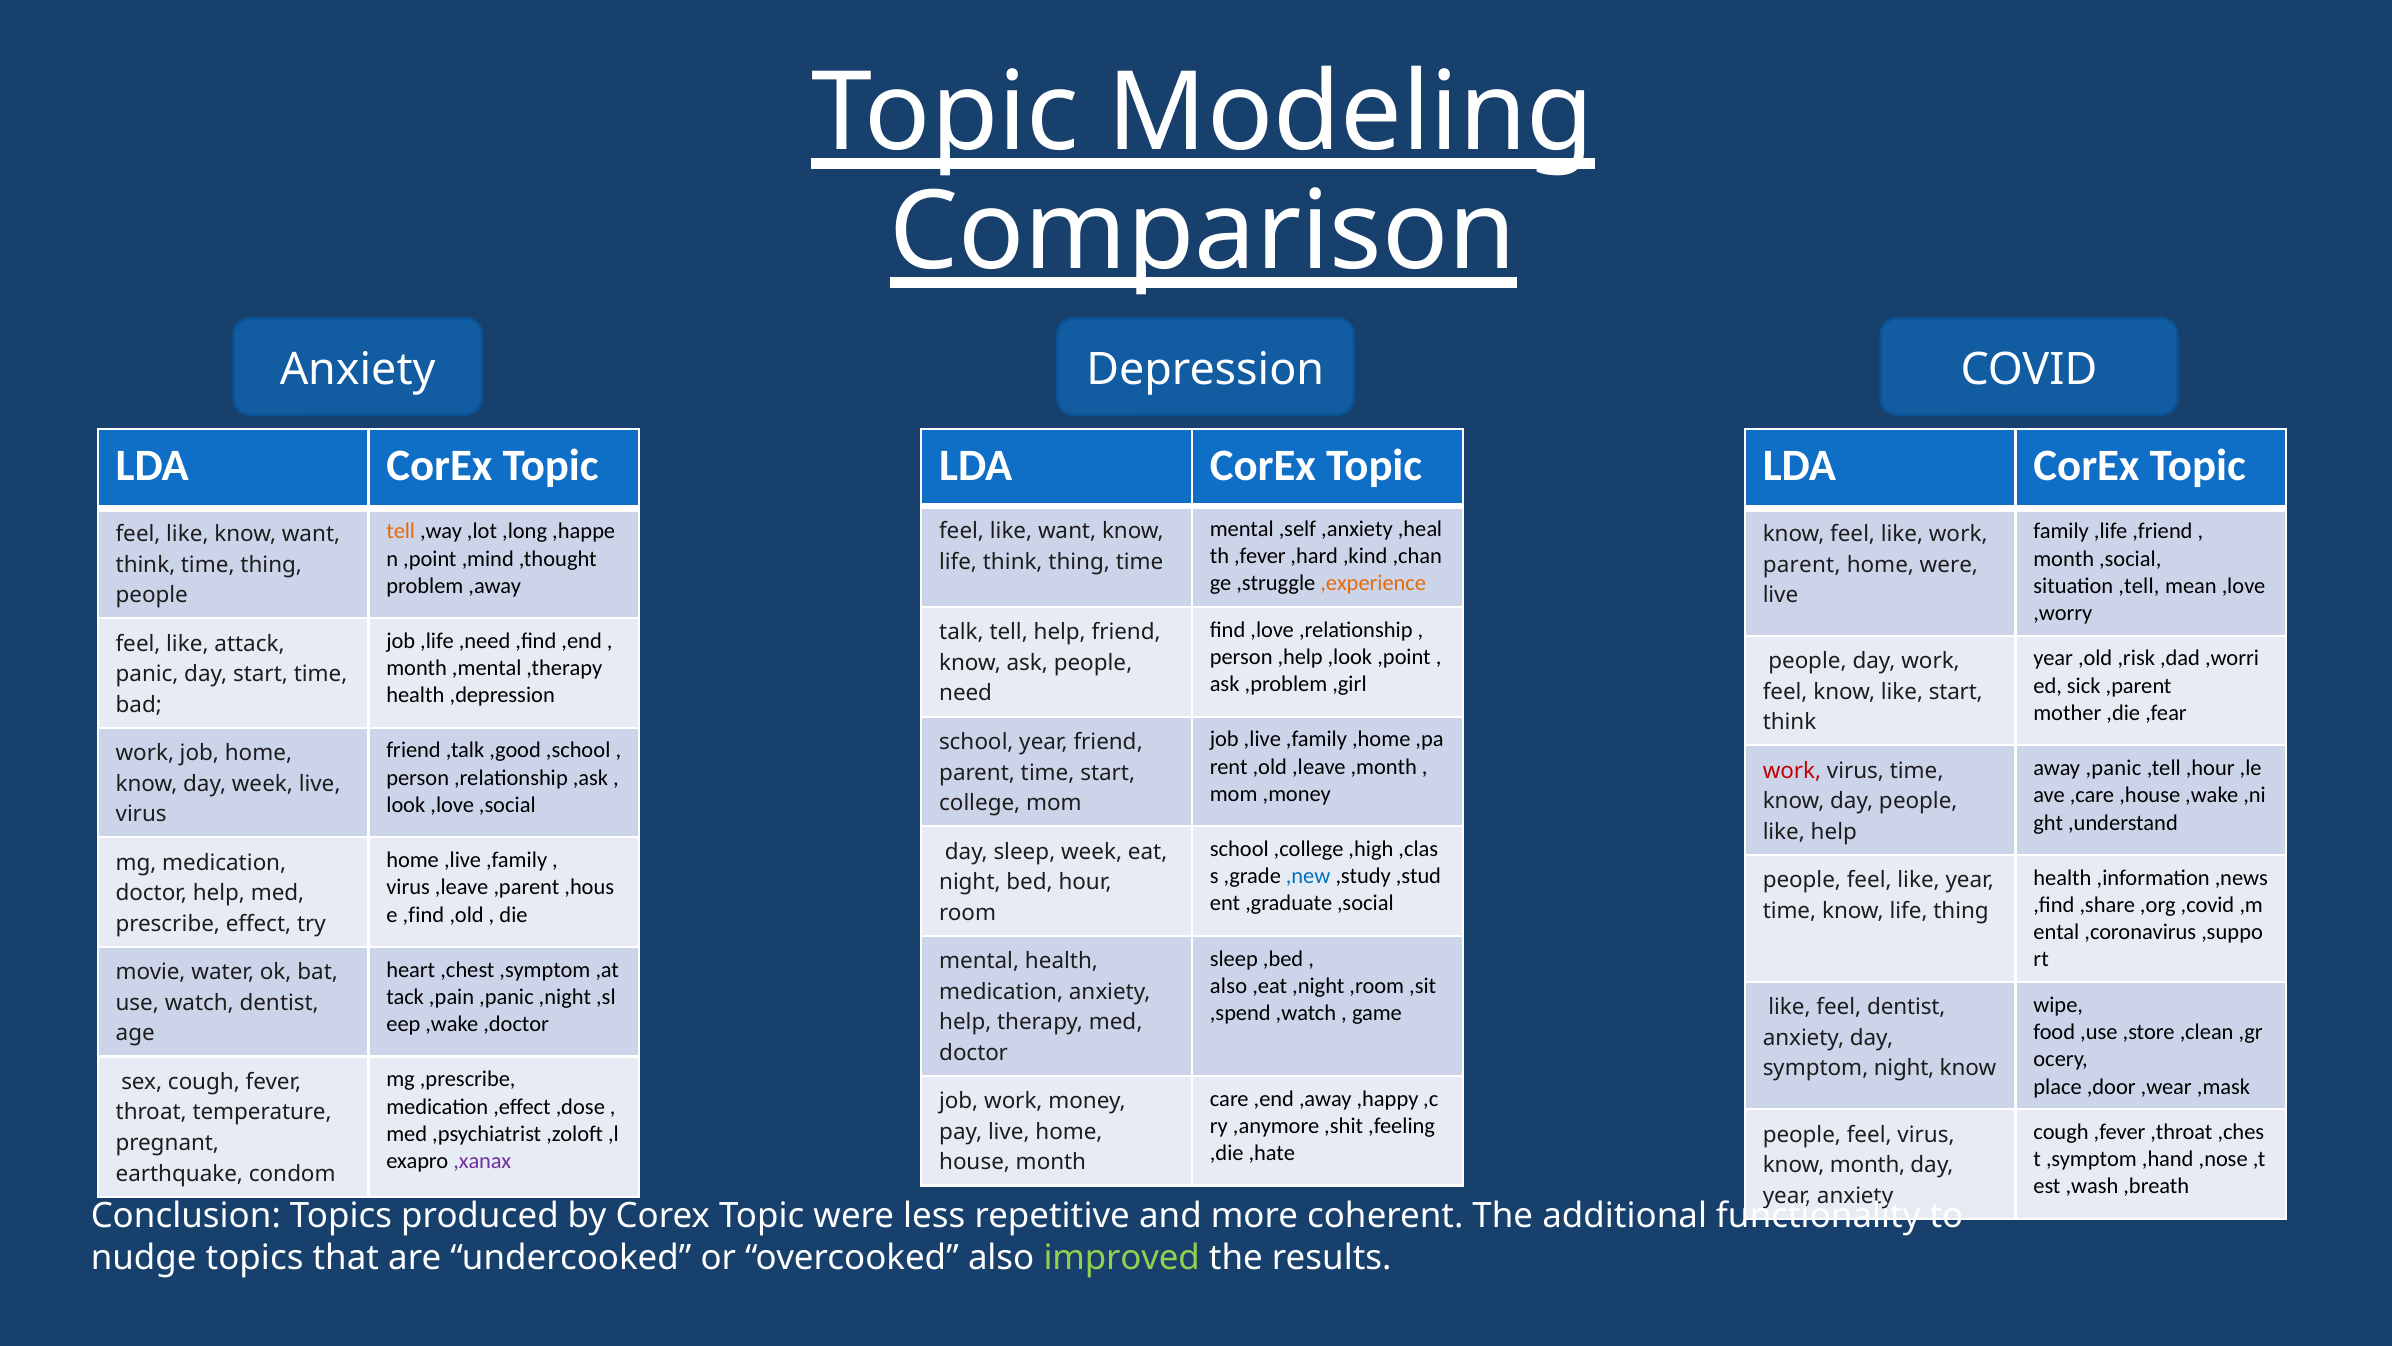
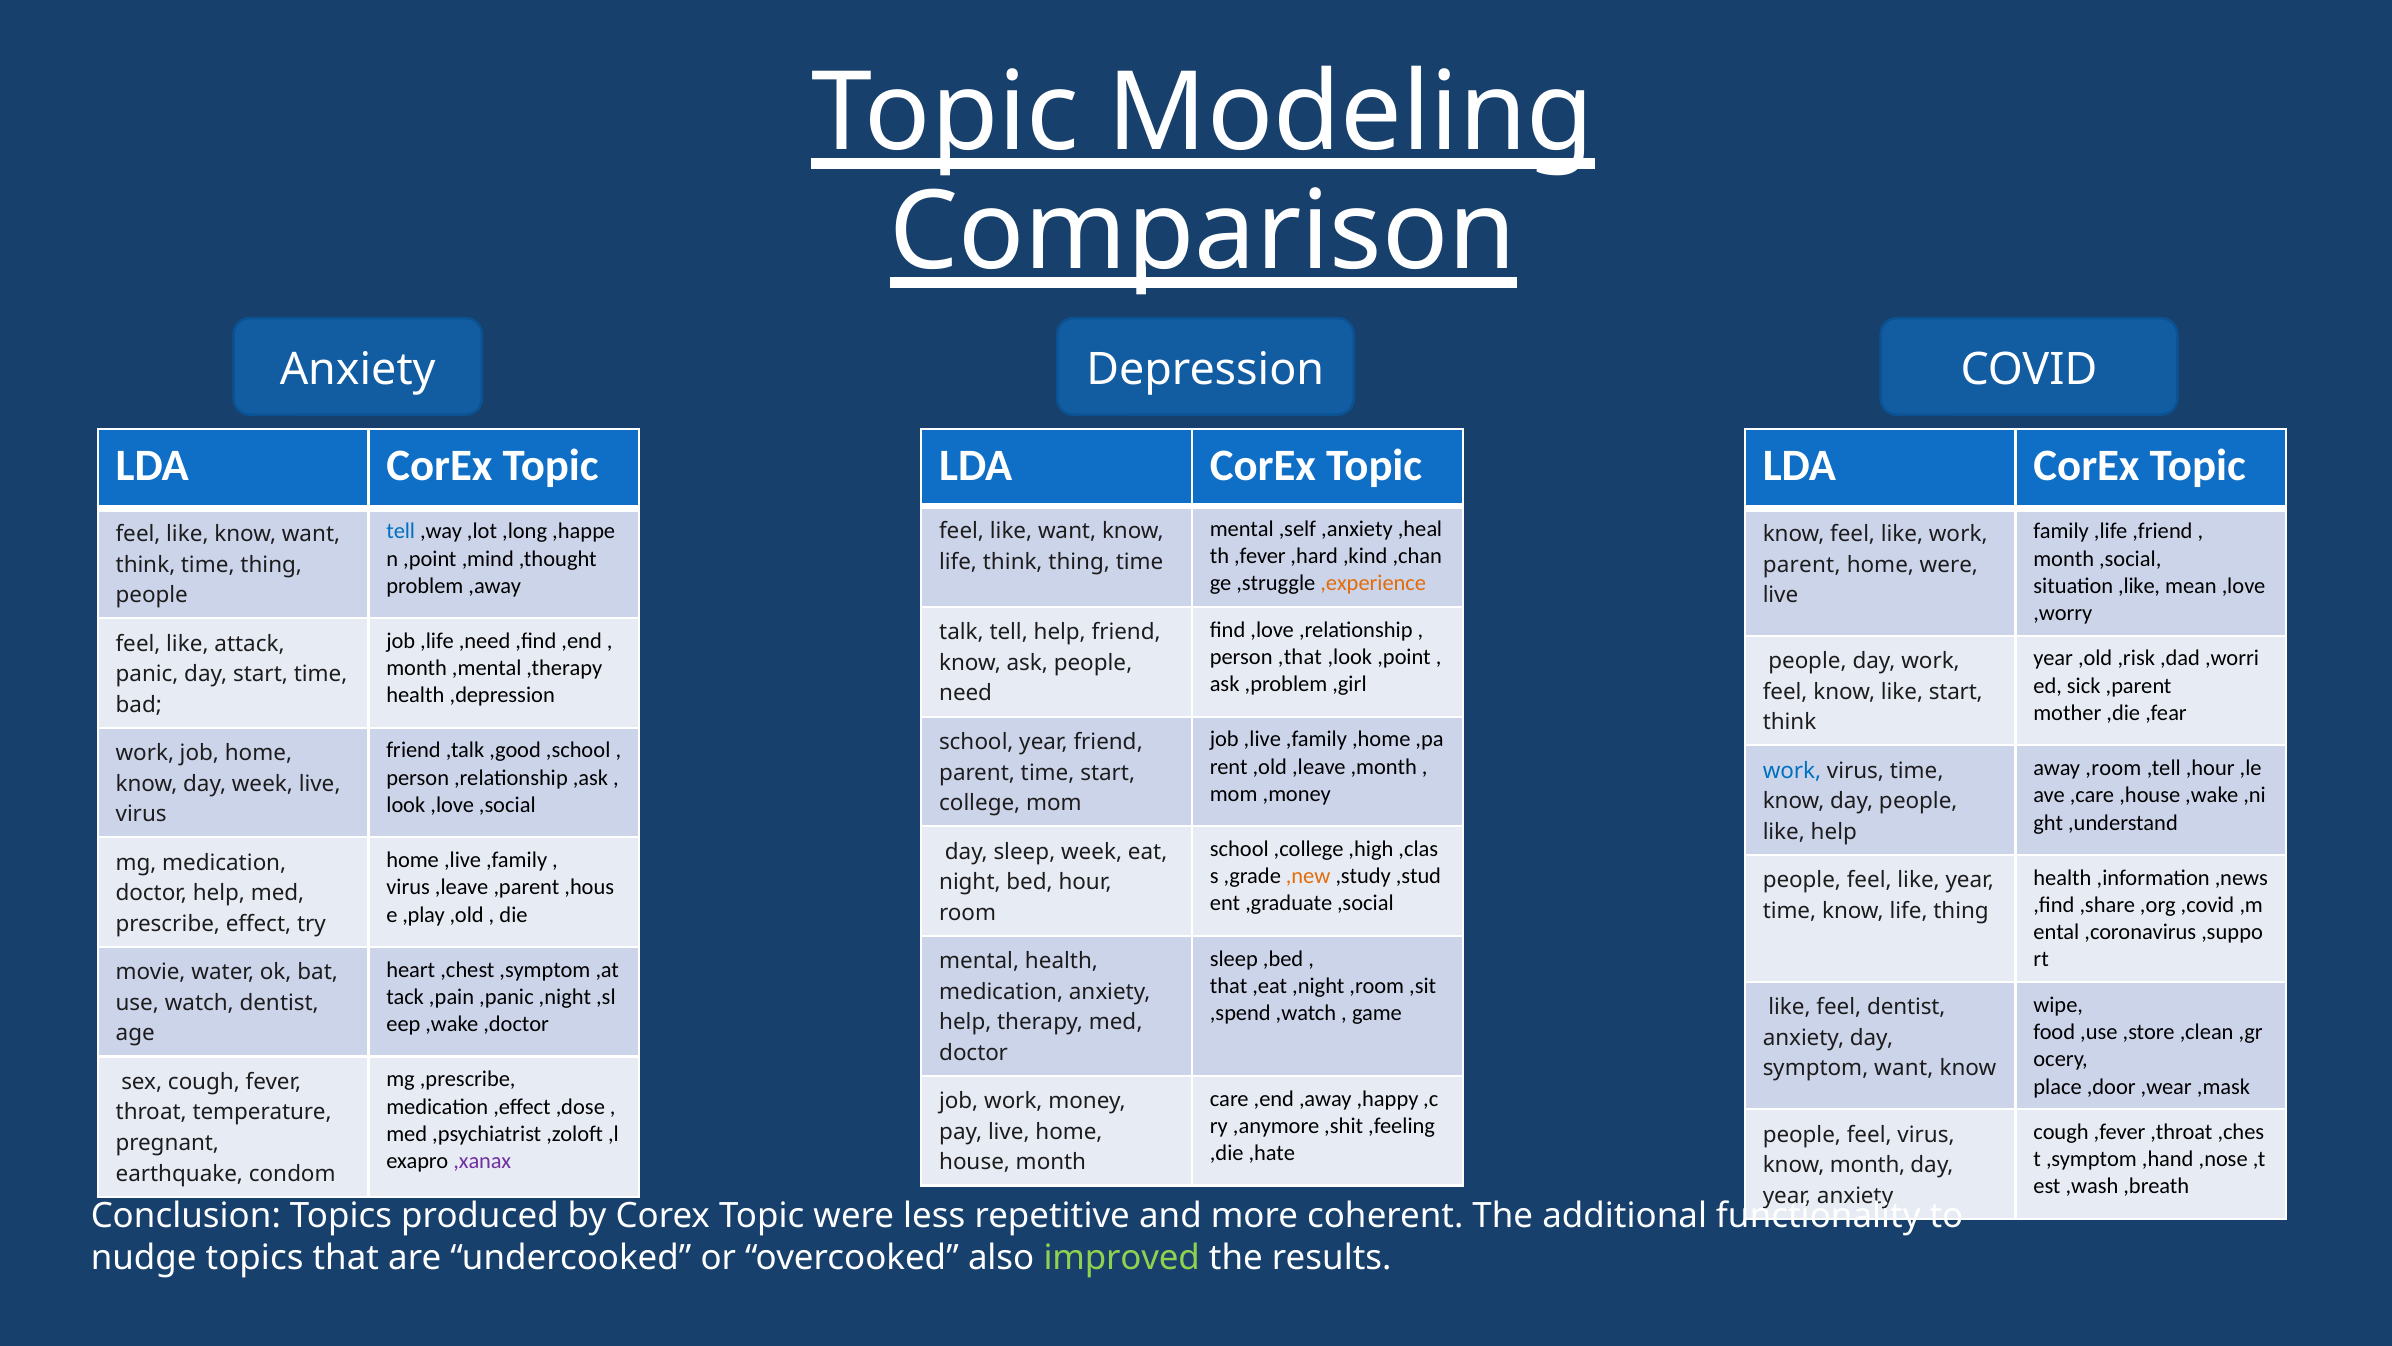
tell at (401, 531) colour: orange -> blue
situation ,tell: ,tell -> ,like
,help: ,help -> ,that
away ,panic: ,panic -> ,room
work at (1792, 770) colour: red -> blue
,new colour: blue -> orange
,find at (423, 914): ,find -> ,play
also at (1229, 985): also -> that
symptom night: night -> want
